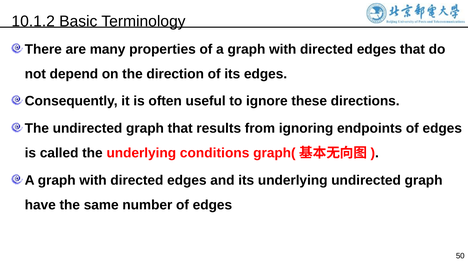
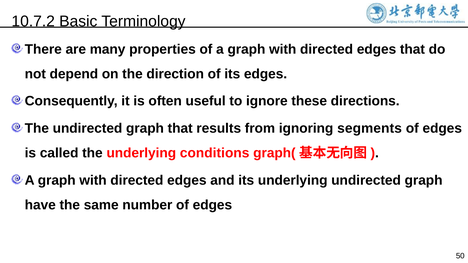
10.1.2: 10.1.2 -> 10.7.2
endpoints: endpoints -> segments
